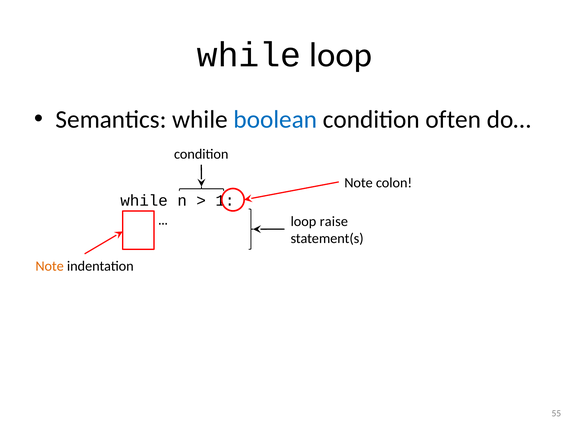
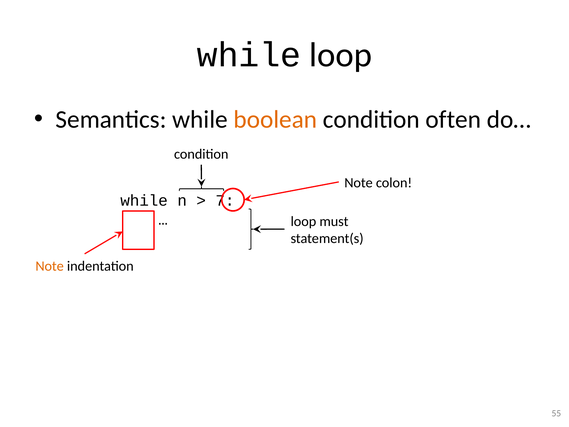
boolean colour: blue -> orange
1: 1 -> 7
raise: raise -> must
